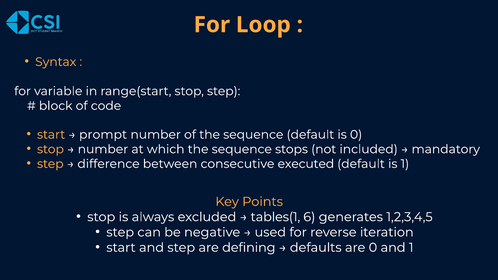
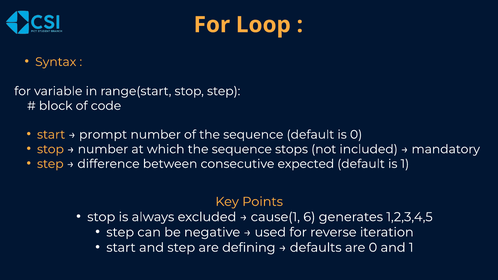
executed: executed -> expected
tables(1: tables(1 -> cause(1
